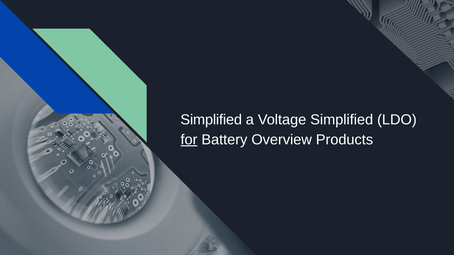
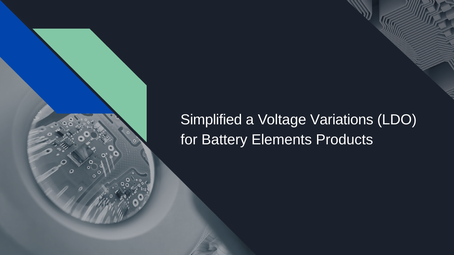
Voltage Simplified: Simplified -> Variations
for underline: present -> none
Overview: Overview -> Elements
